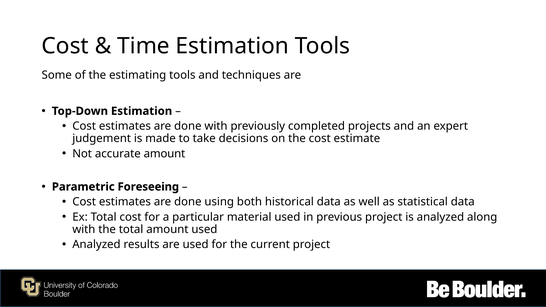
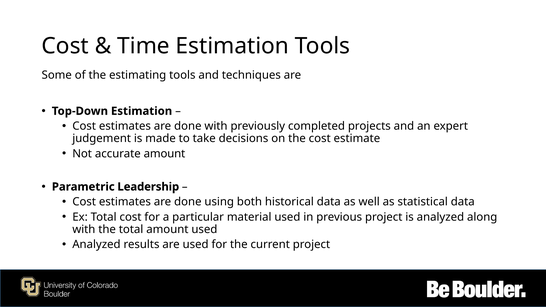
Foreseeing: Foreseeing -> Leadership
